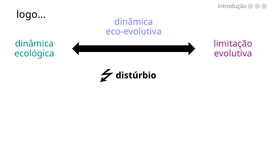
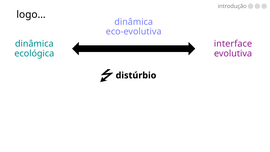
limitação: limitação -> interface
